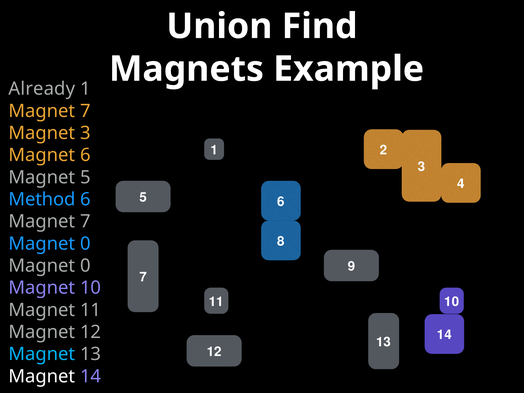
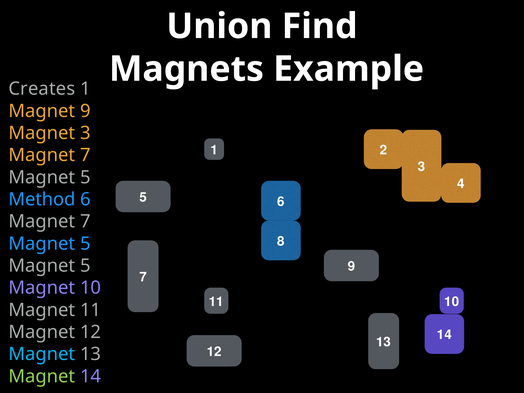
Already: Already -> Creates
7 at (85, 111): 7 -> 9
6 at (85, 155): 6 -> 7
0 at (85, 244): 0 -> 5
0 at (85, 266): 0 -> 5
Magnet at (42, 376) colour: white -> light green
